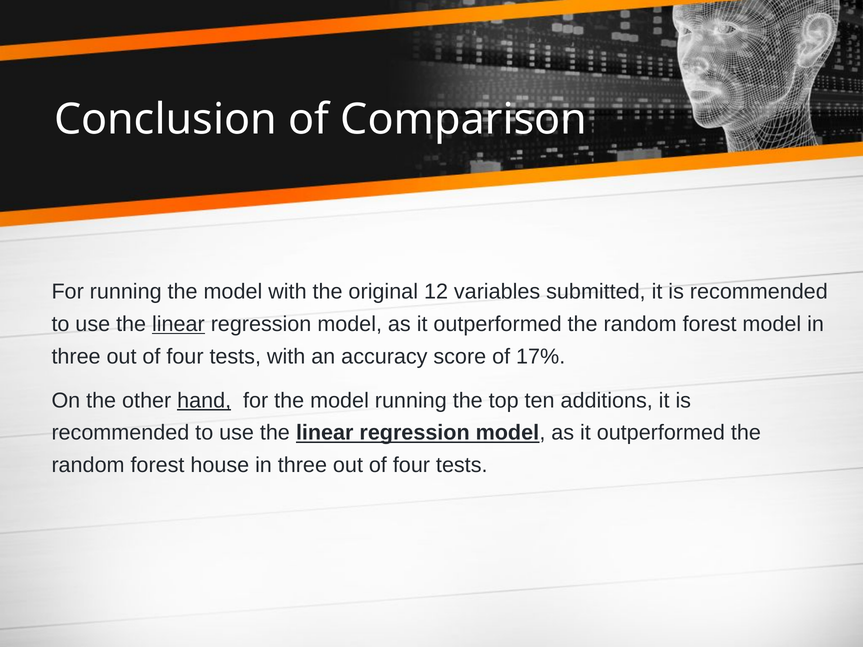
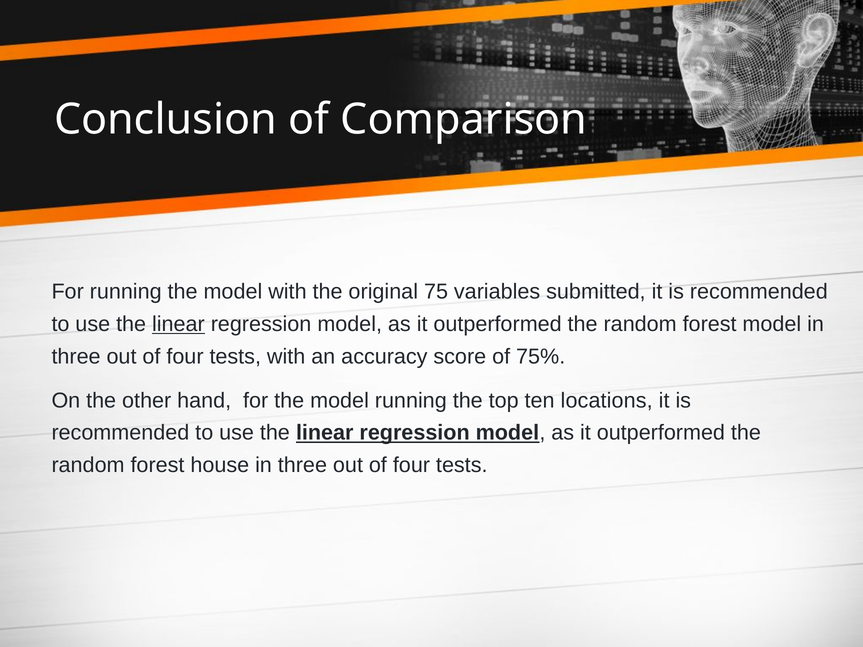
12: 12 -> 75
17%: 17% -> 75%
hand underline: present -> none
additions: additions -> locations
